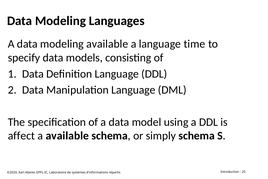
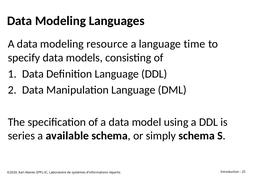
modeling available: available -> resource
affect: affect -> series
